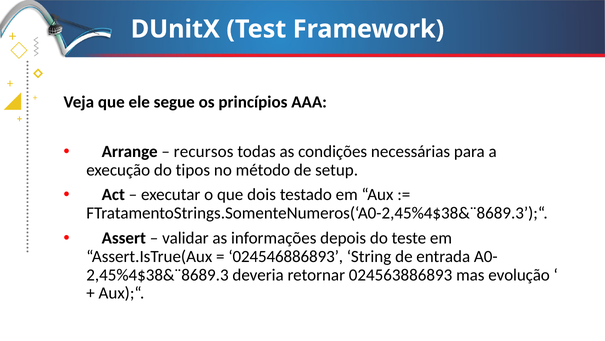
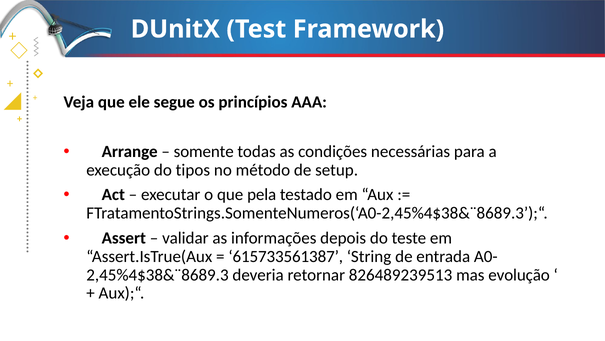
recursos: recursos -> somente
dois: dois -> pela
024546886893: 024546886893 -> 615733561387
024563886893: 024563886893 -> 826489239513
